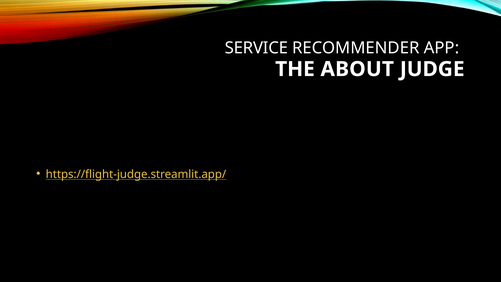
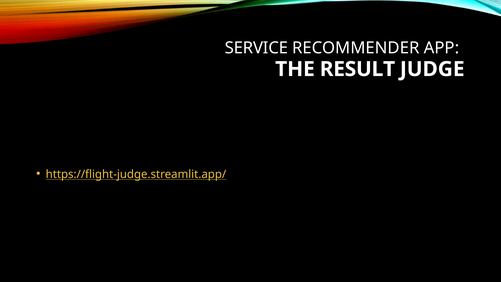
ABOUT: ABOUT -> RESULT
